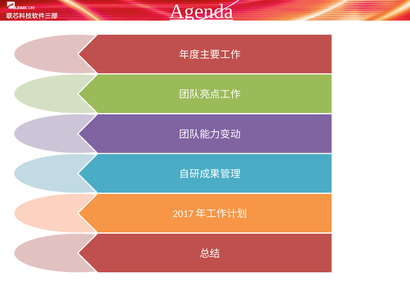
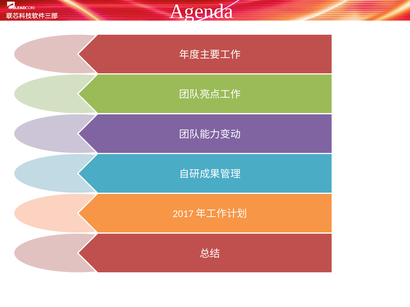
Agenda underline: present -> none
